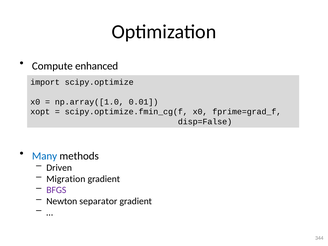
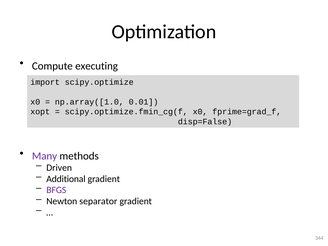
enhanced: enhanced -> executing
Many colour: blue -> purple
Migration: Migration -> Additional
